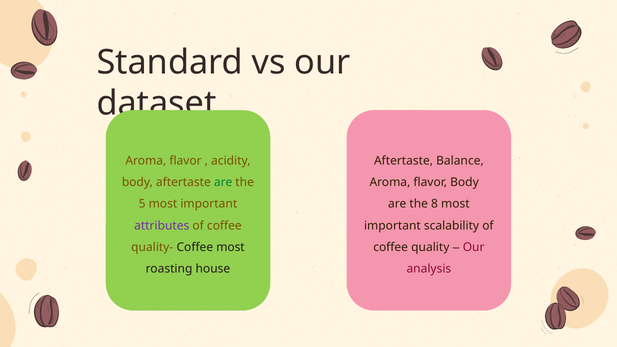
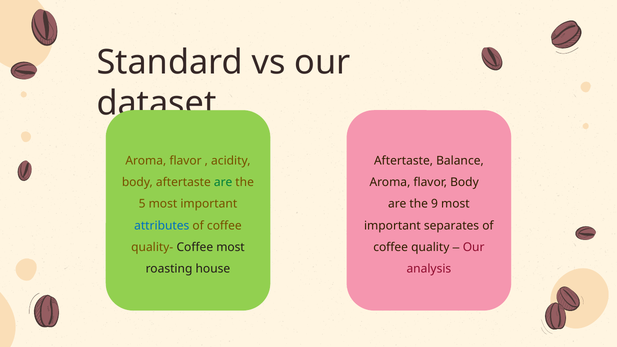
8: 8 -> 9
attributes colour: purple -> blue
scalability: scalability -> separates
